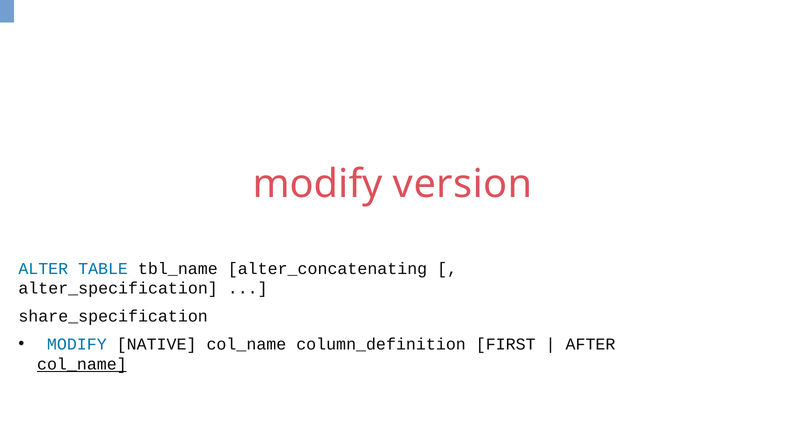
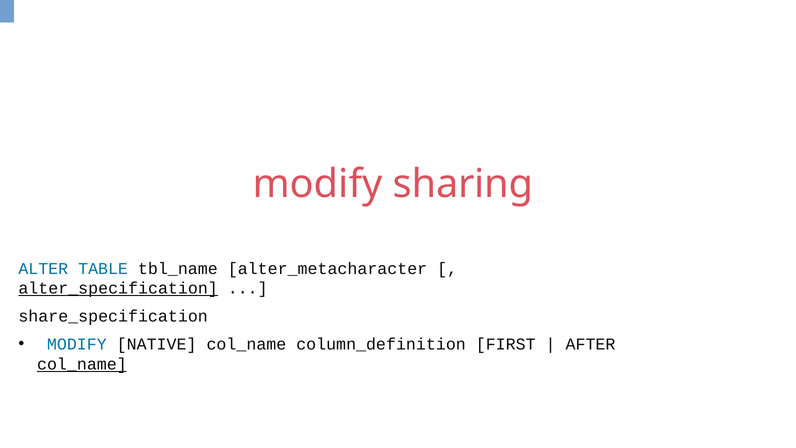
version: version -> sharing
alter_concatenating: alter_concatenating -> alter_metacharacter
alter_specification underline: none -> present
